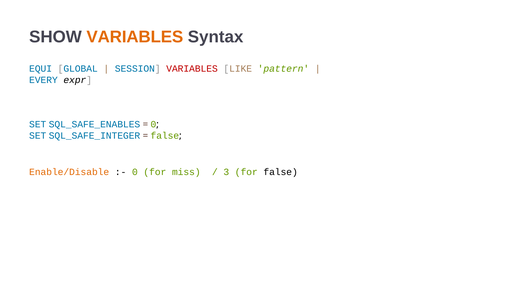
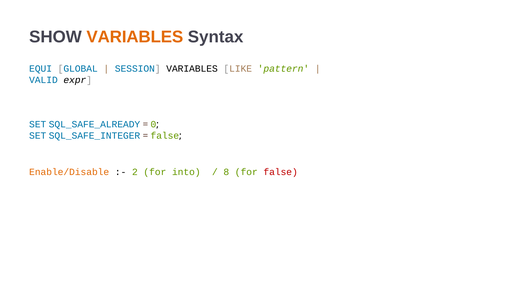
VARIABLES at (192, 69) colour: red -> black
EVERY: EVERY -> VALID
SQL_SAFE_ENABLES: SQL_SAFE_ENABLES -> SQL_SAFE_ALREADY
0 at (135, 172): 0 -> 2
miss: miss -> into
3: 3 -> 8
false at (281, 172) colour: black -> red
